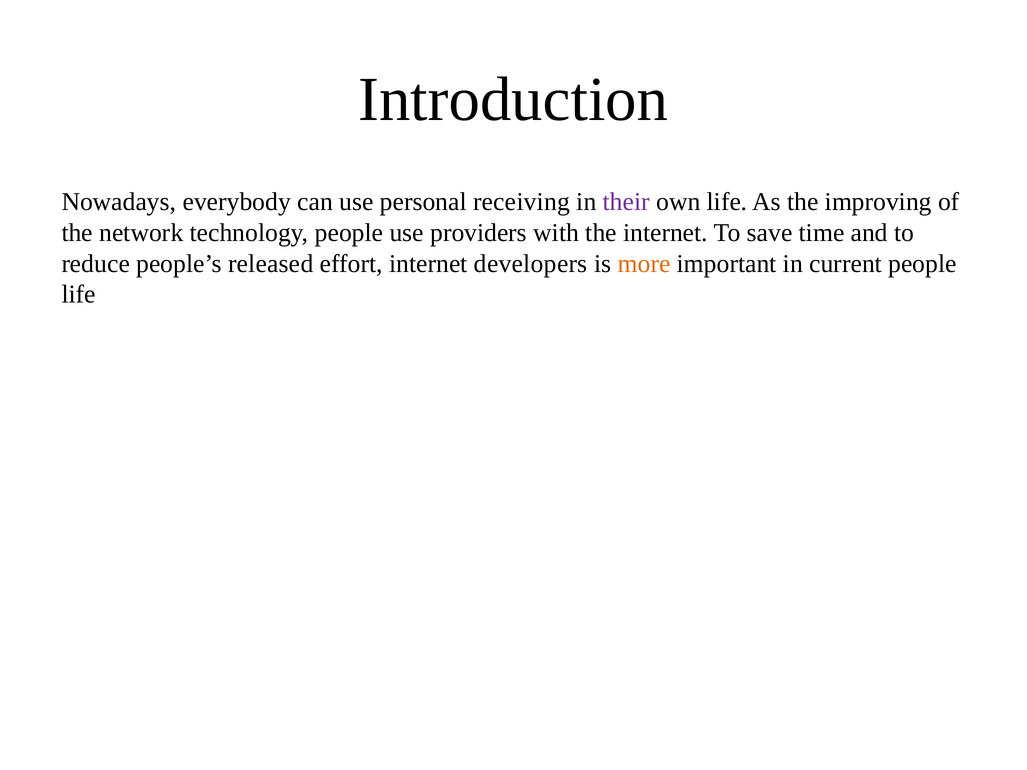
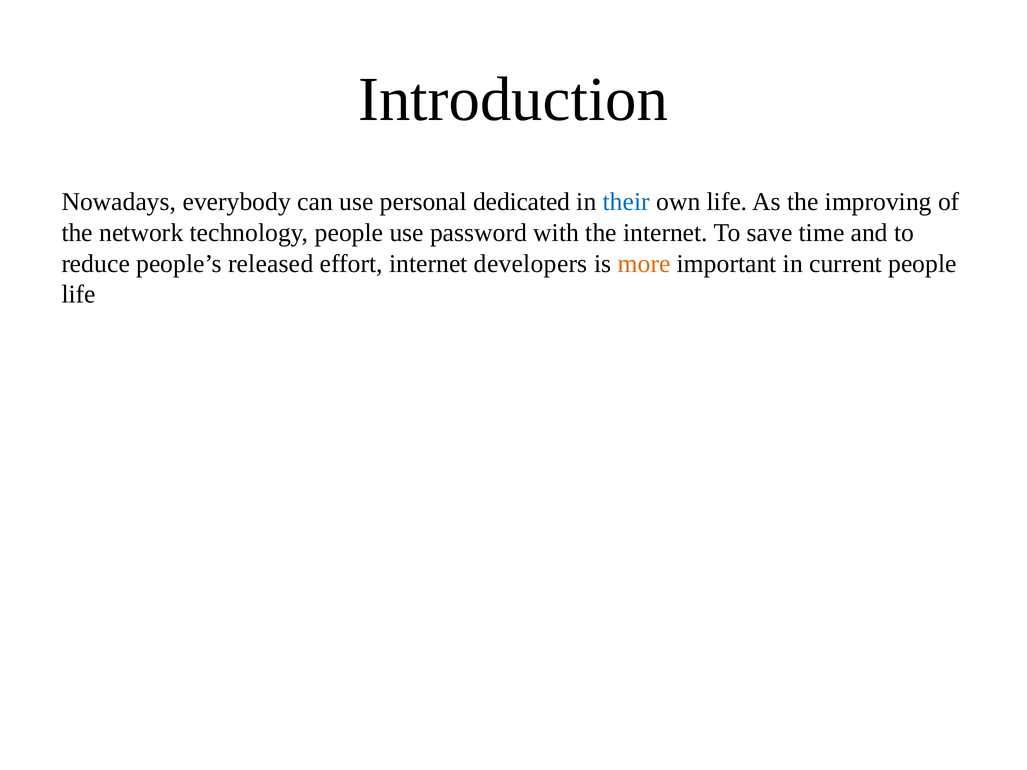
receiving: receiving -> dedicated
their colour: purple -> blue
providers: providers -> password
